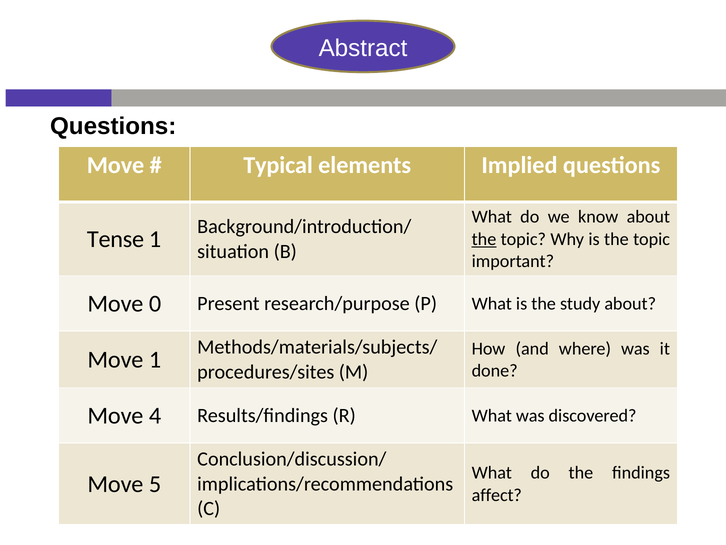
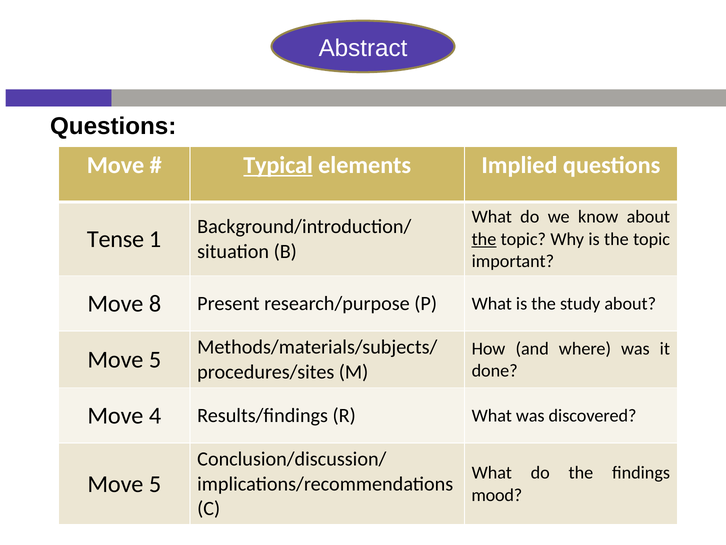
Typical underline: none -> present
0: 0 -> 8
1 at (155, 359): 1 -> 5
affect: affect -> mood
